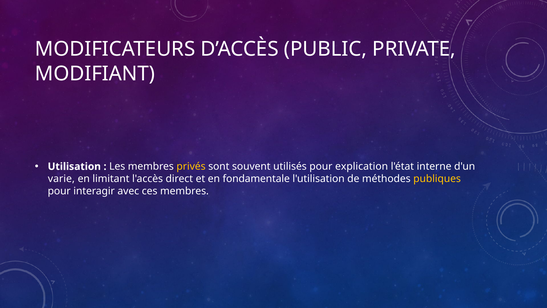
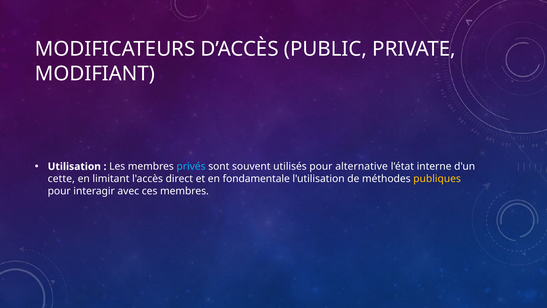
privés colour: yellow -> light blue
explication: explication -> alternative
varie: varie -> cette
